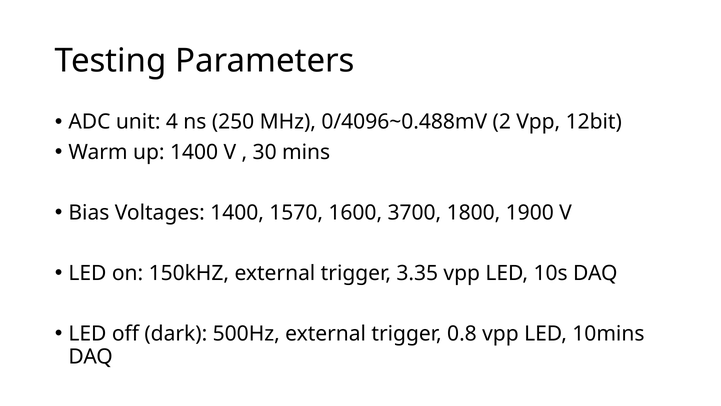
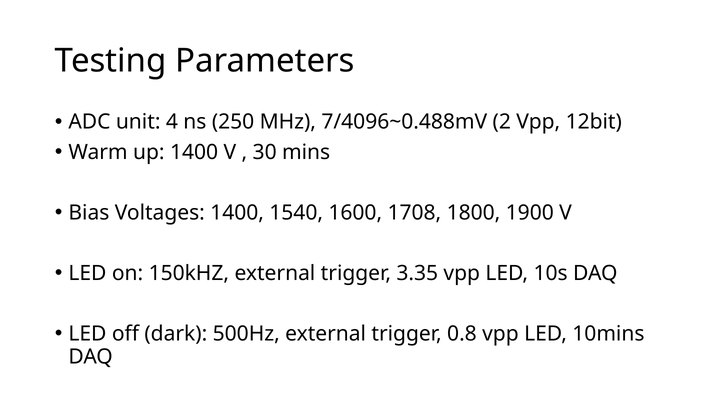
0/4096~0.488mV: 0/4096~0.488mV -> 7/4096~0.488mV
1570: 1570 -> 1540
3700: 3700 -> 1708
